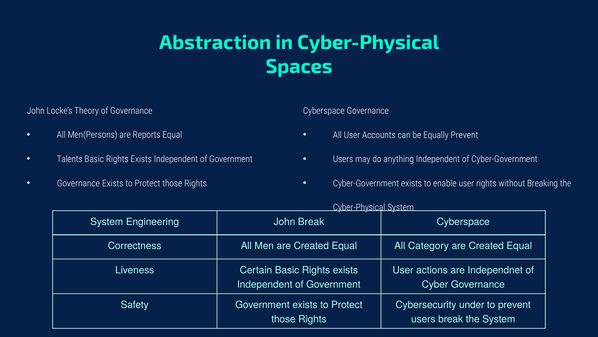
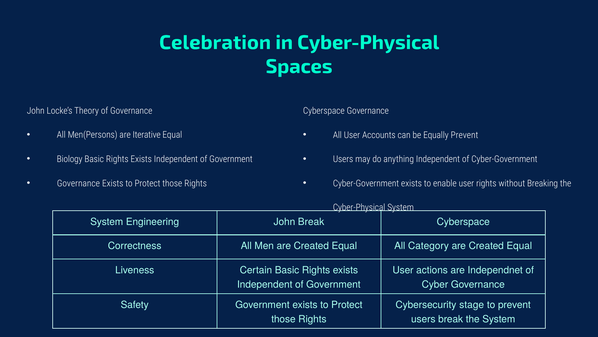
Abstraction: Abstraction -> Celebration
Reports: Reports -> Iterative
Talents: Talents -> Biology
under: under -> stage
